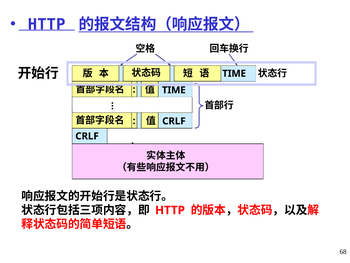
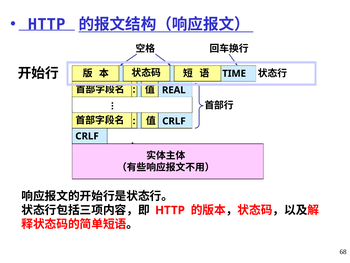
TIME at (174, 90): TIME -> REAL
